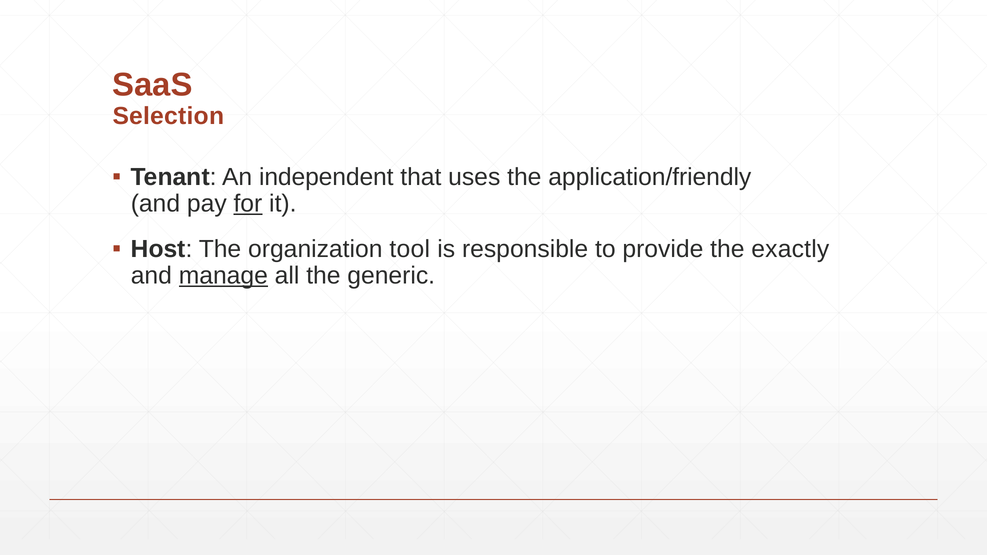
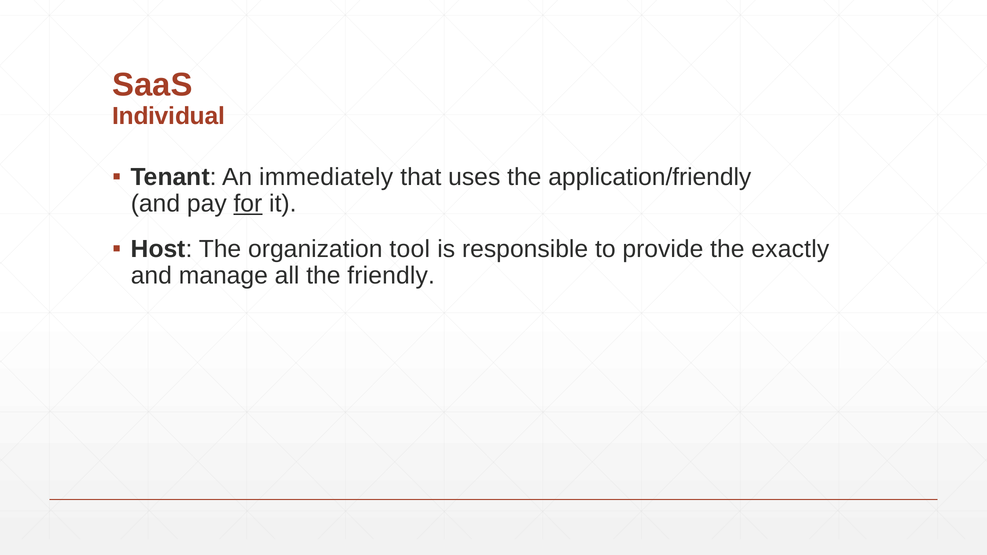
Selection: Selection -> Individual
independent: independent -> immediately
manage underline: present -> none
generic: generic -> friendly
